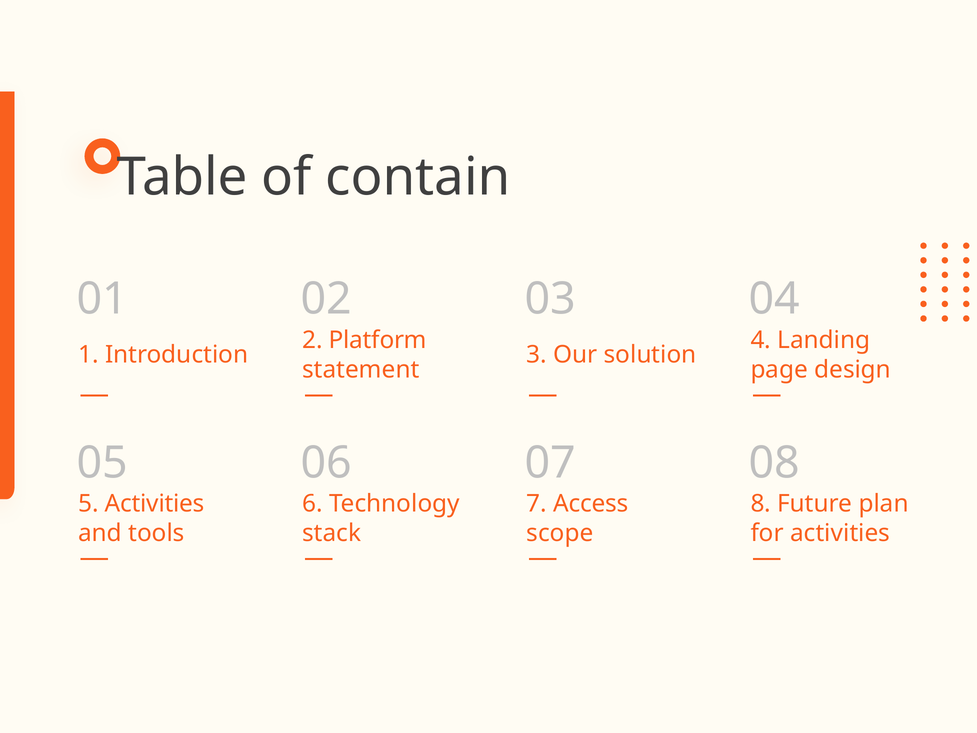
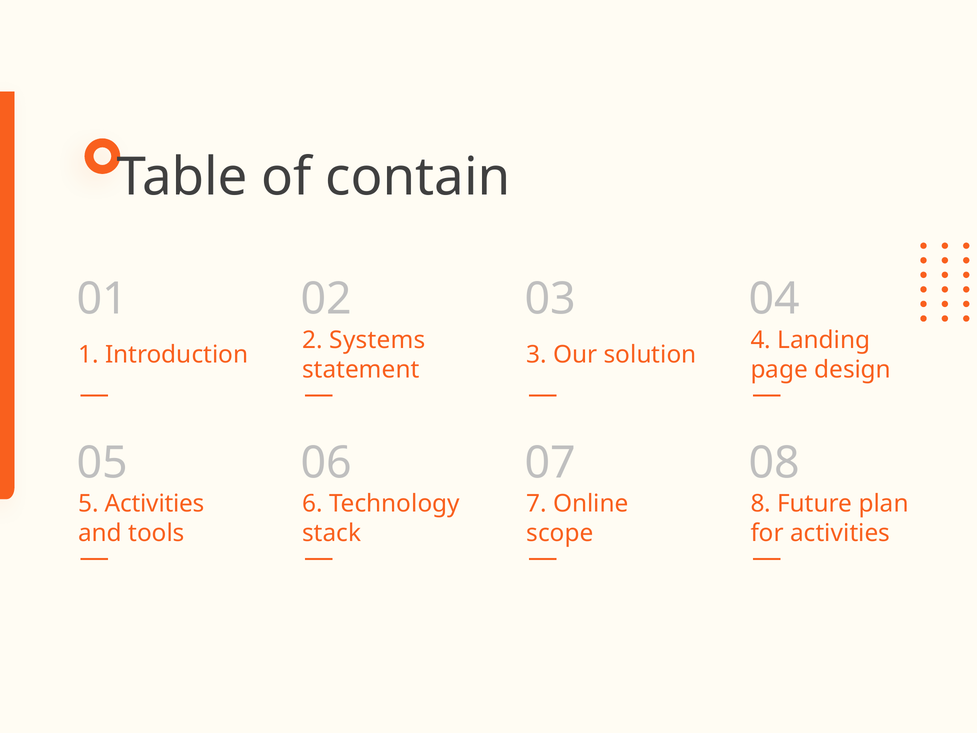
Platform: Platform -> Systems
Access: Access -> Online
